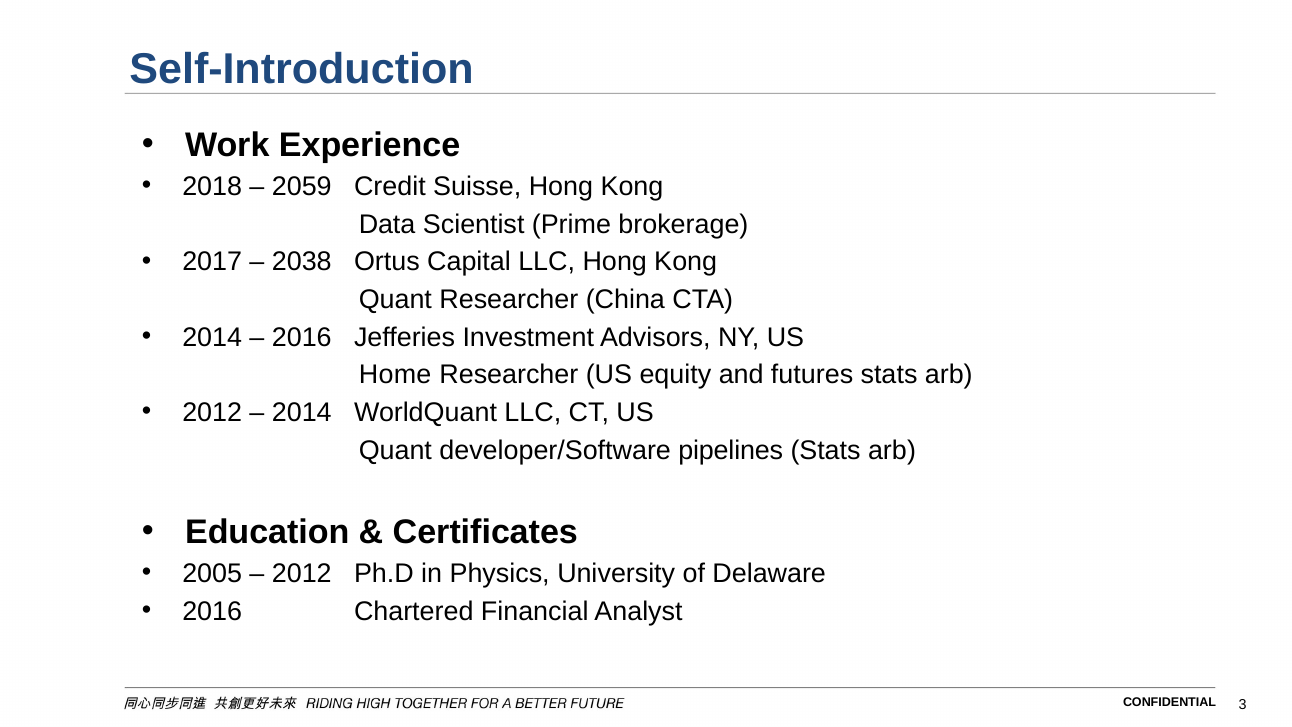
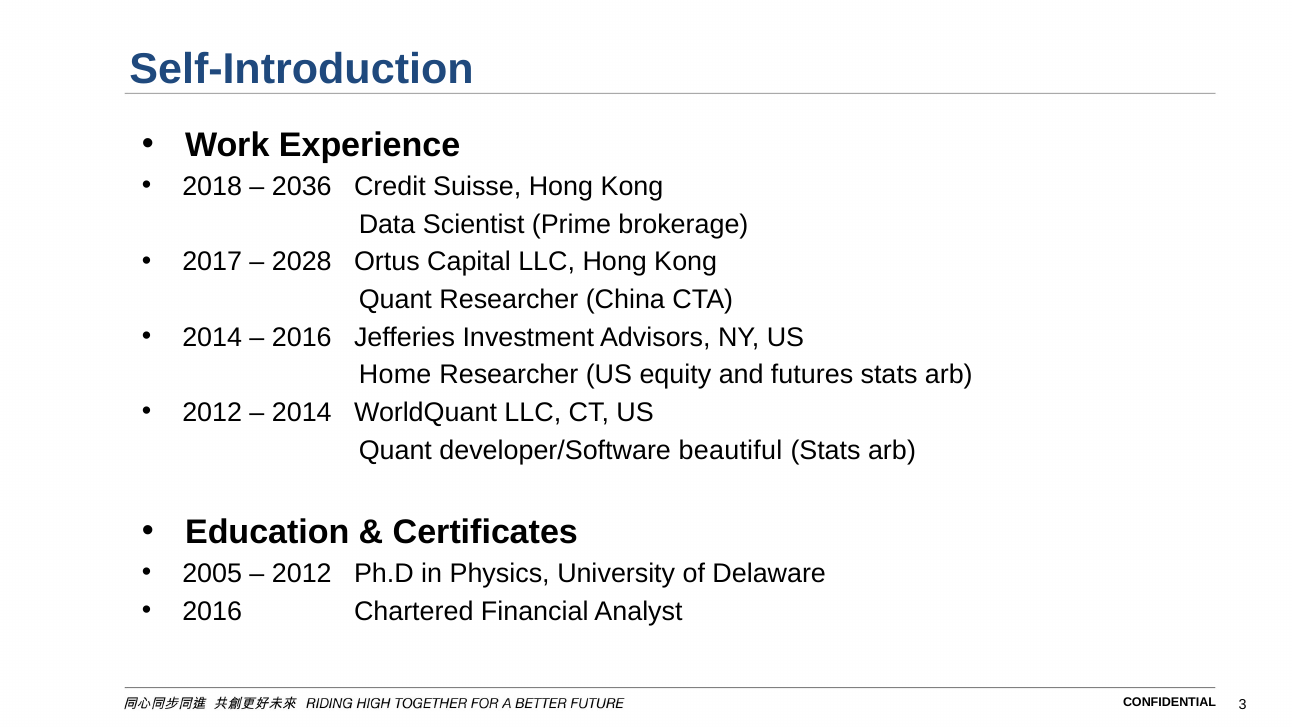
2059: 2059 -> 2036
2038: 2038 -> 2028
pipelines: pipelines -> beautiful
